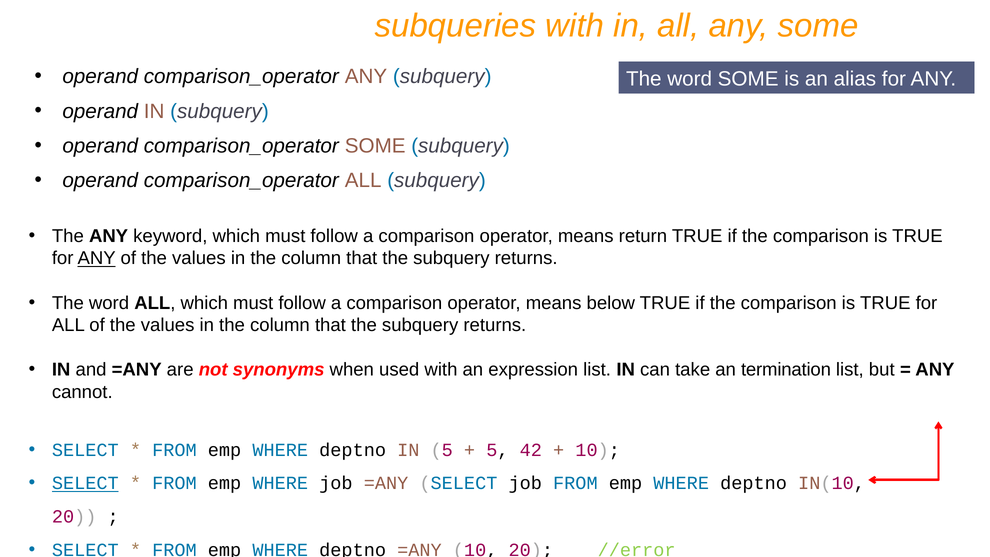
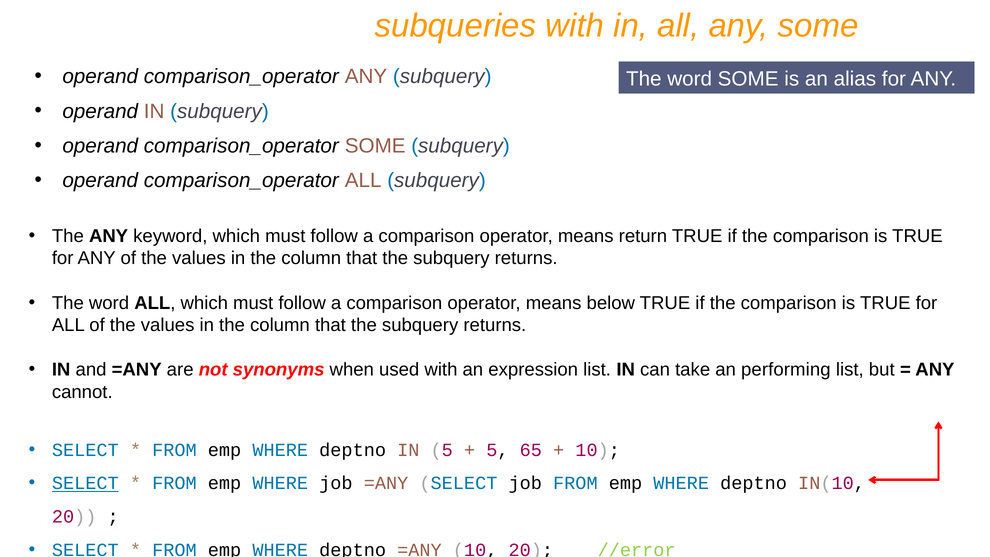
ANY at (97, 258) underline: present -> none
termination: termination -> performing
42: 42 -> 65
